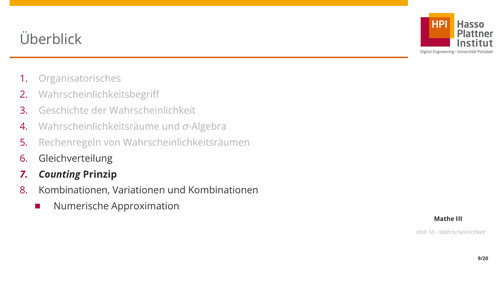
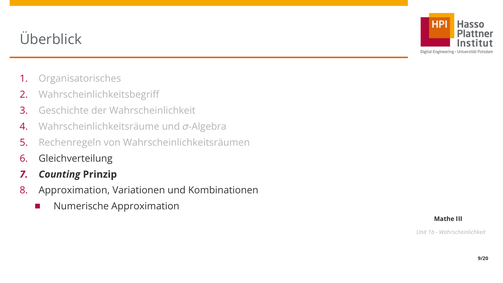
Kombinationen at (74, 190): Kombinationen -> Approximation
